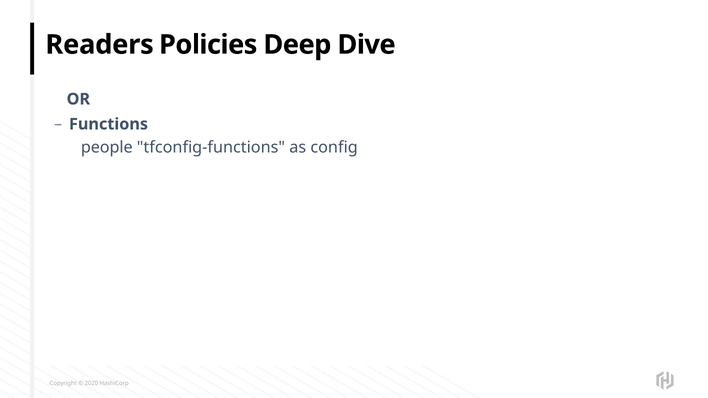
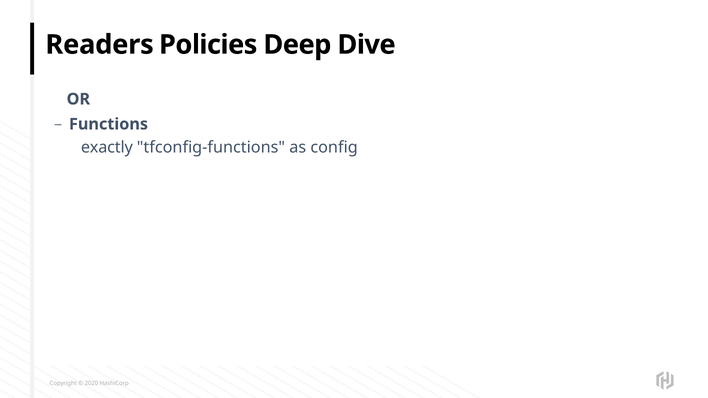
people: people -> exactly
